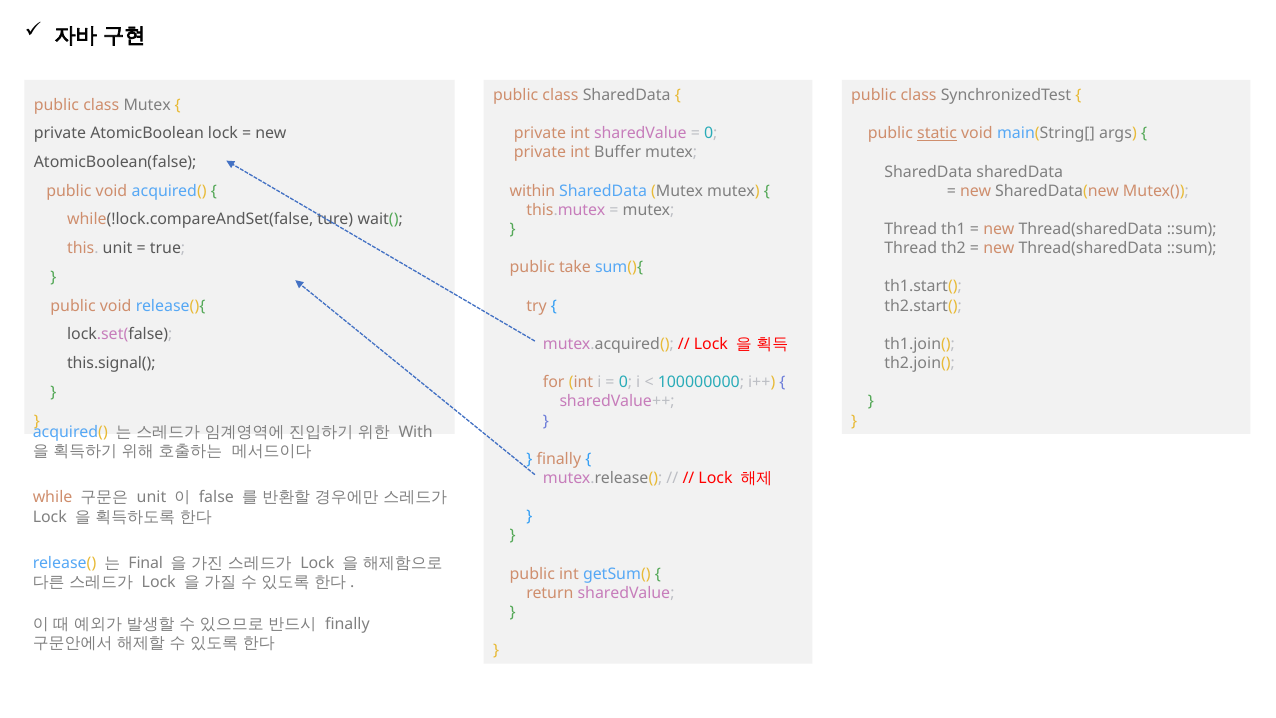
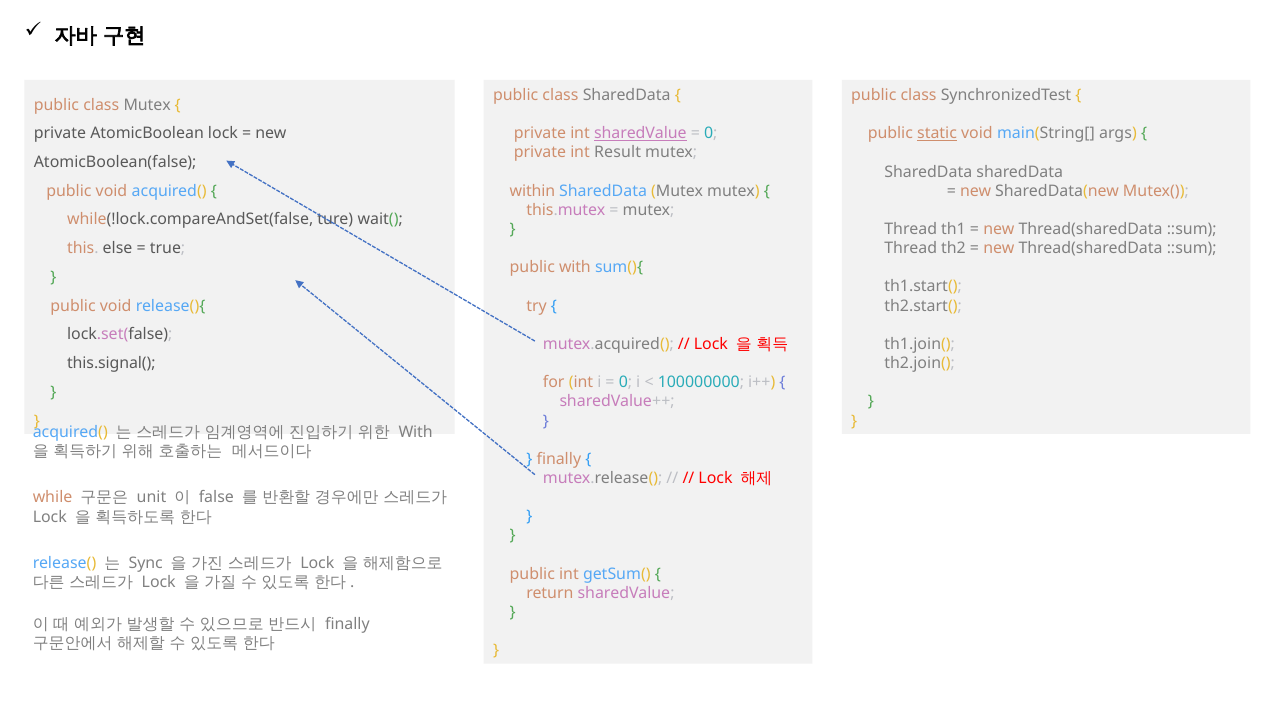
sharedValue at (640, 134) underline: none -> present
Buffer: Buffer -> Result
this unit: unit -> else
public take: take -> with
Final: Final -> Sync
